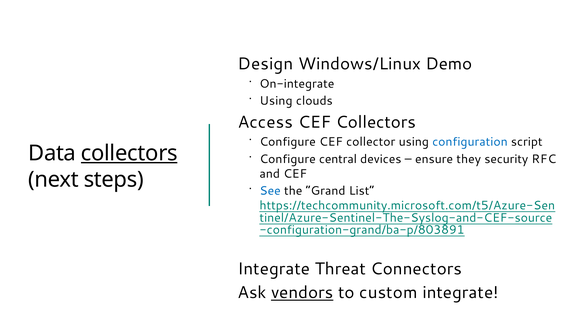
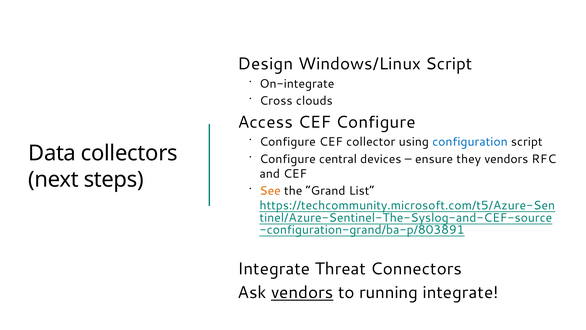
Windows/Linux Demo: Demo -> Script
Using at (276, 101): Using -> Cross
CEF Collectors: Collectors -> Configure
collectors at (129, 153) underline: present -> none
they security: security -> vendors
See colour: blue -> orange
custom: custom -> running
